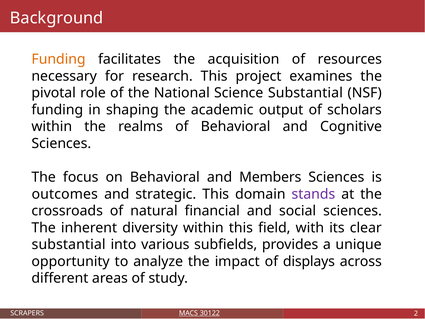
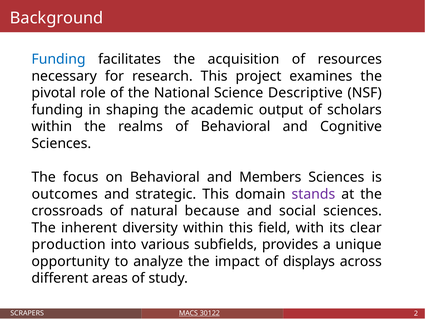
Funding at (59, 59) colour: orange -> blue
Science Substantial: Substantial -> Descriptive
financial: financial -> because
substantial at (69, 245): substantial -> production
